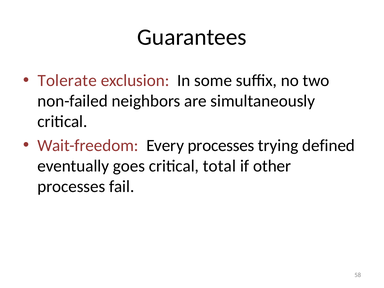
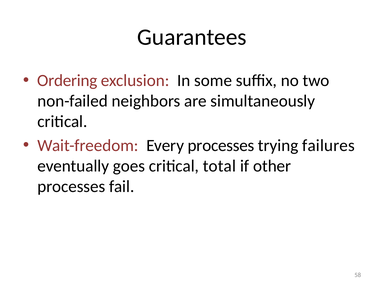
Tolerate: Tolerate -> Ordering
defined: defined -> failures
